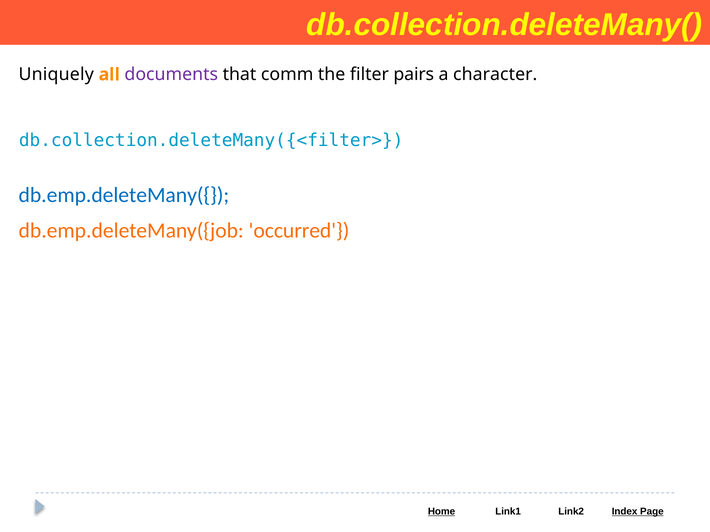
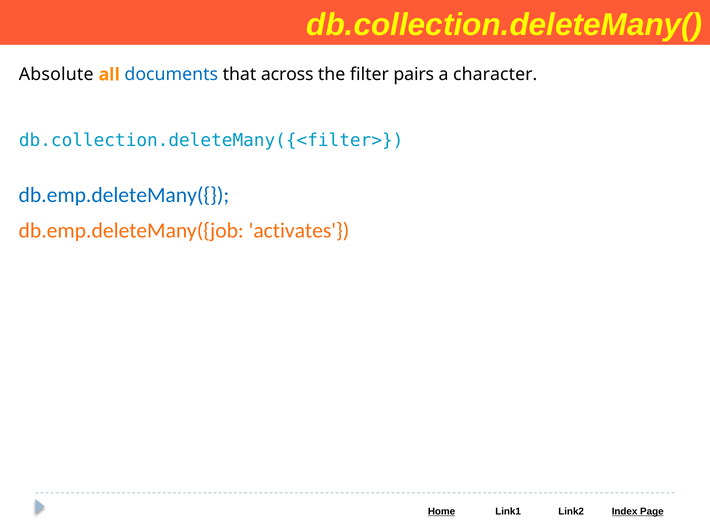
Uniquely: Uniquely -> Absolute
documents colour: purple -> blue
comm: comm -> across
occurred: occurred -> activates
